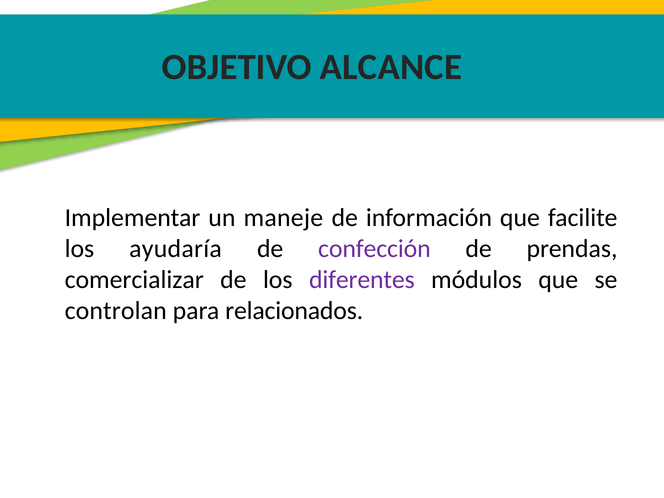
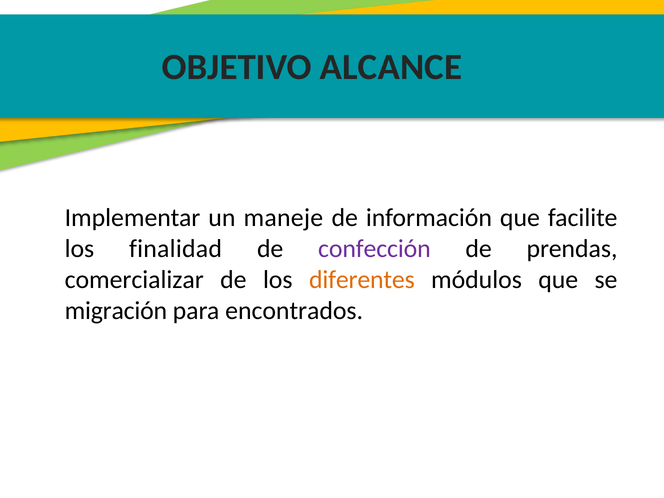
ayudaría: ayudaría -> finalidad
diferentes colour: purple -> orange
controlan: controlan -> migración
relacionados: relacionados -> encontrados
